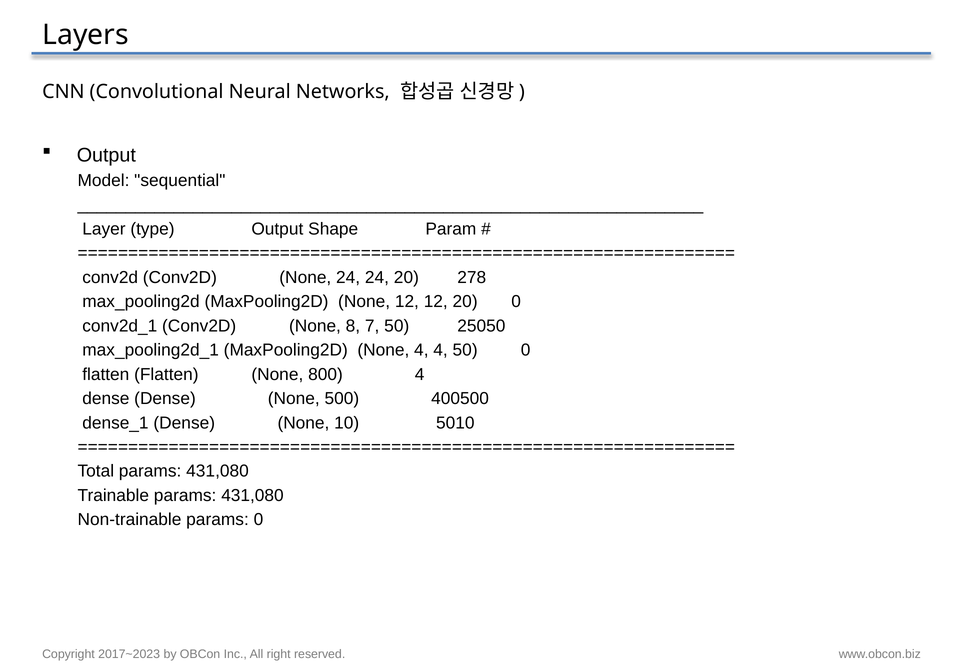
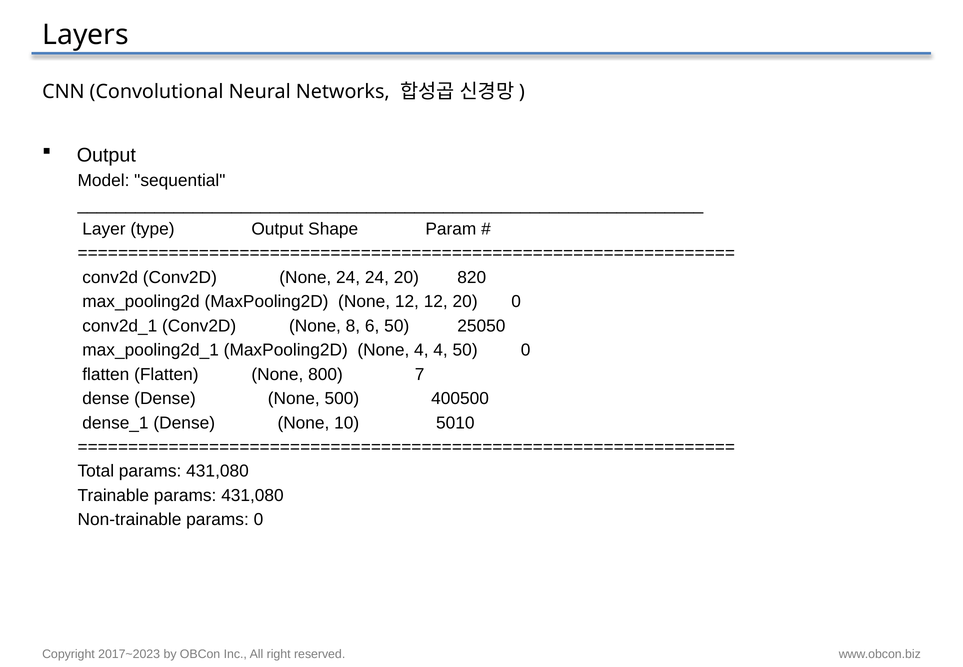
278: 278 -> 820
7: 7 -> 6
800 4: 4 -> 7
